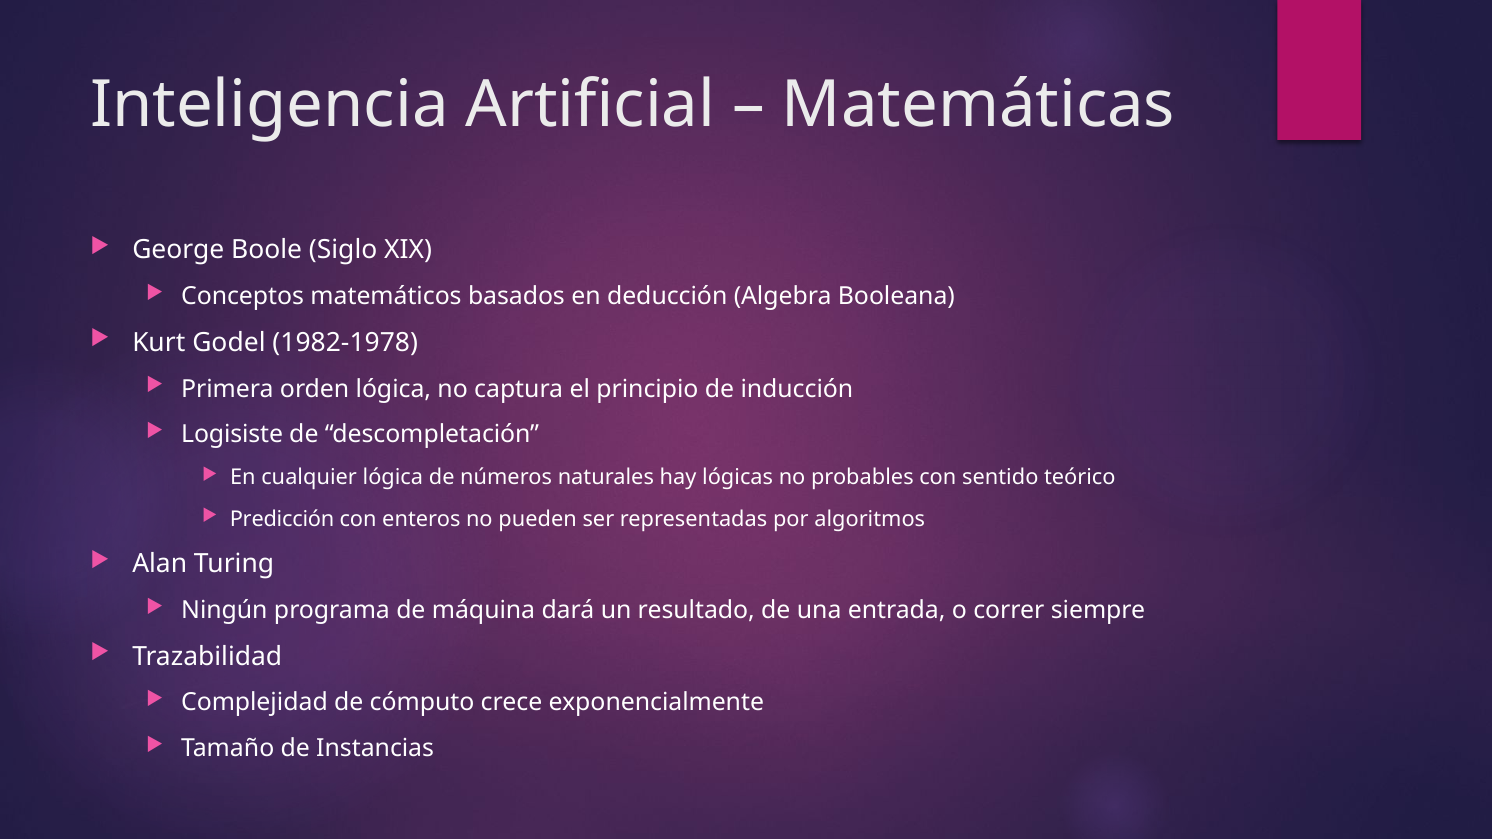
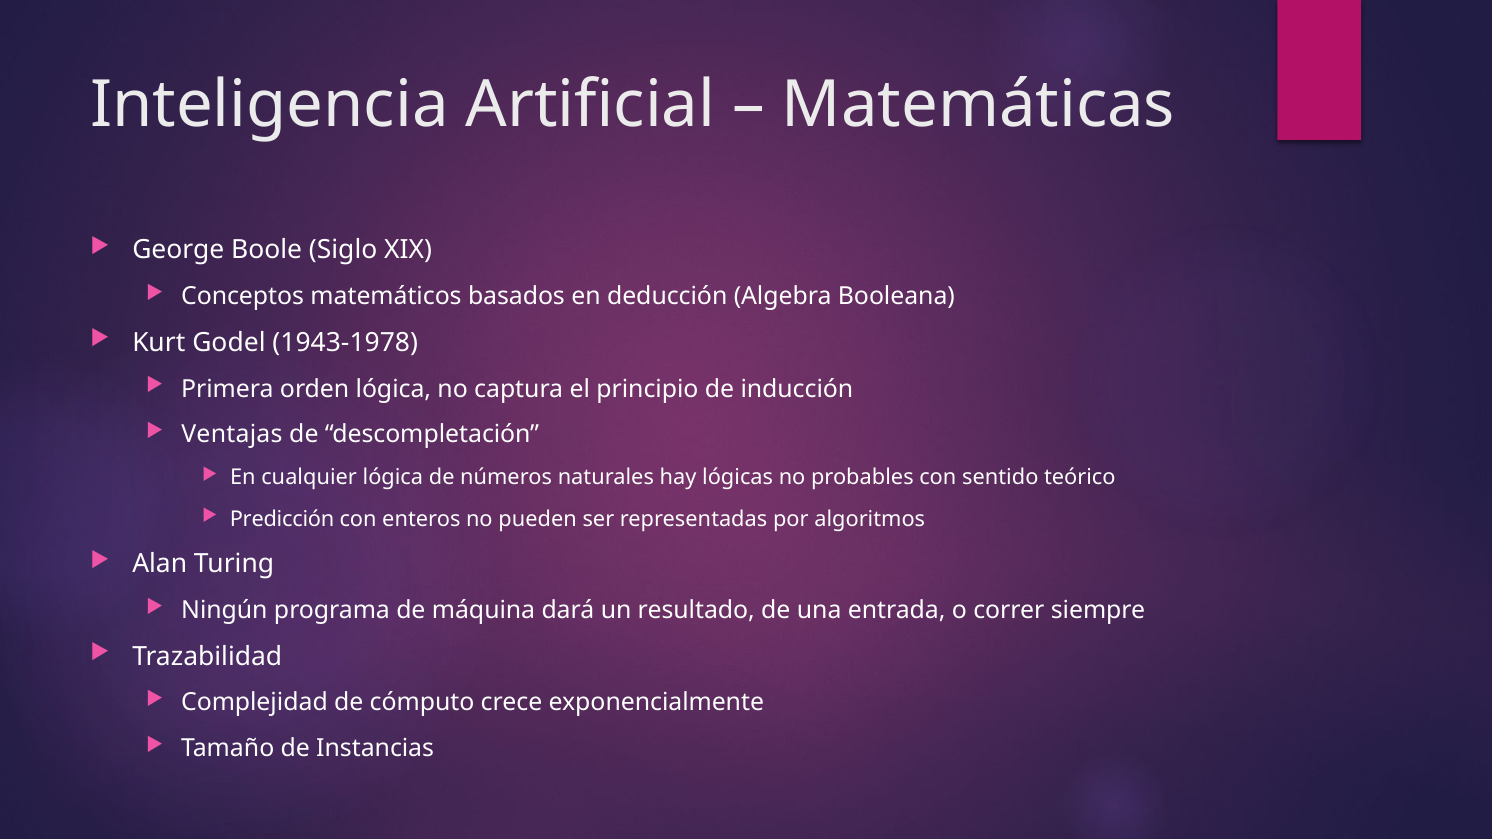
1982-1978: 1982-1978 -> 1943-1978
Logisiste: Logisiste -> Ventajas
